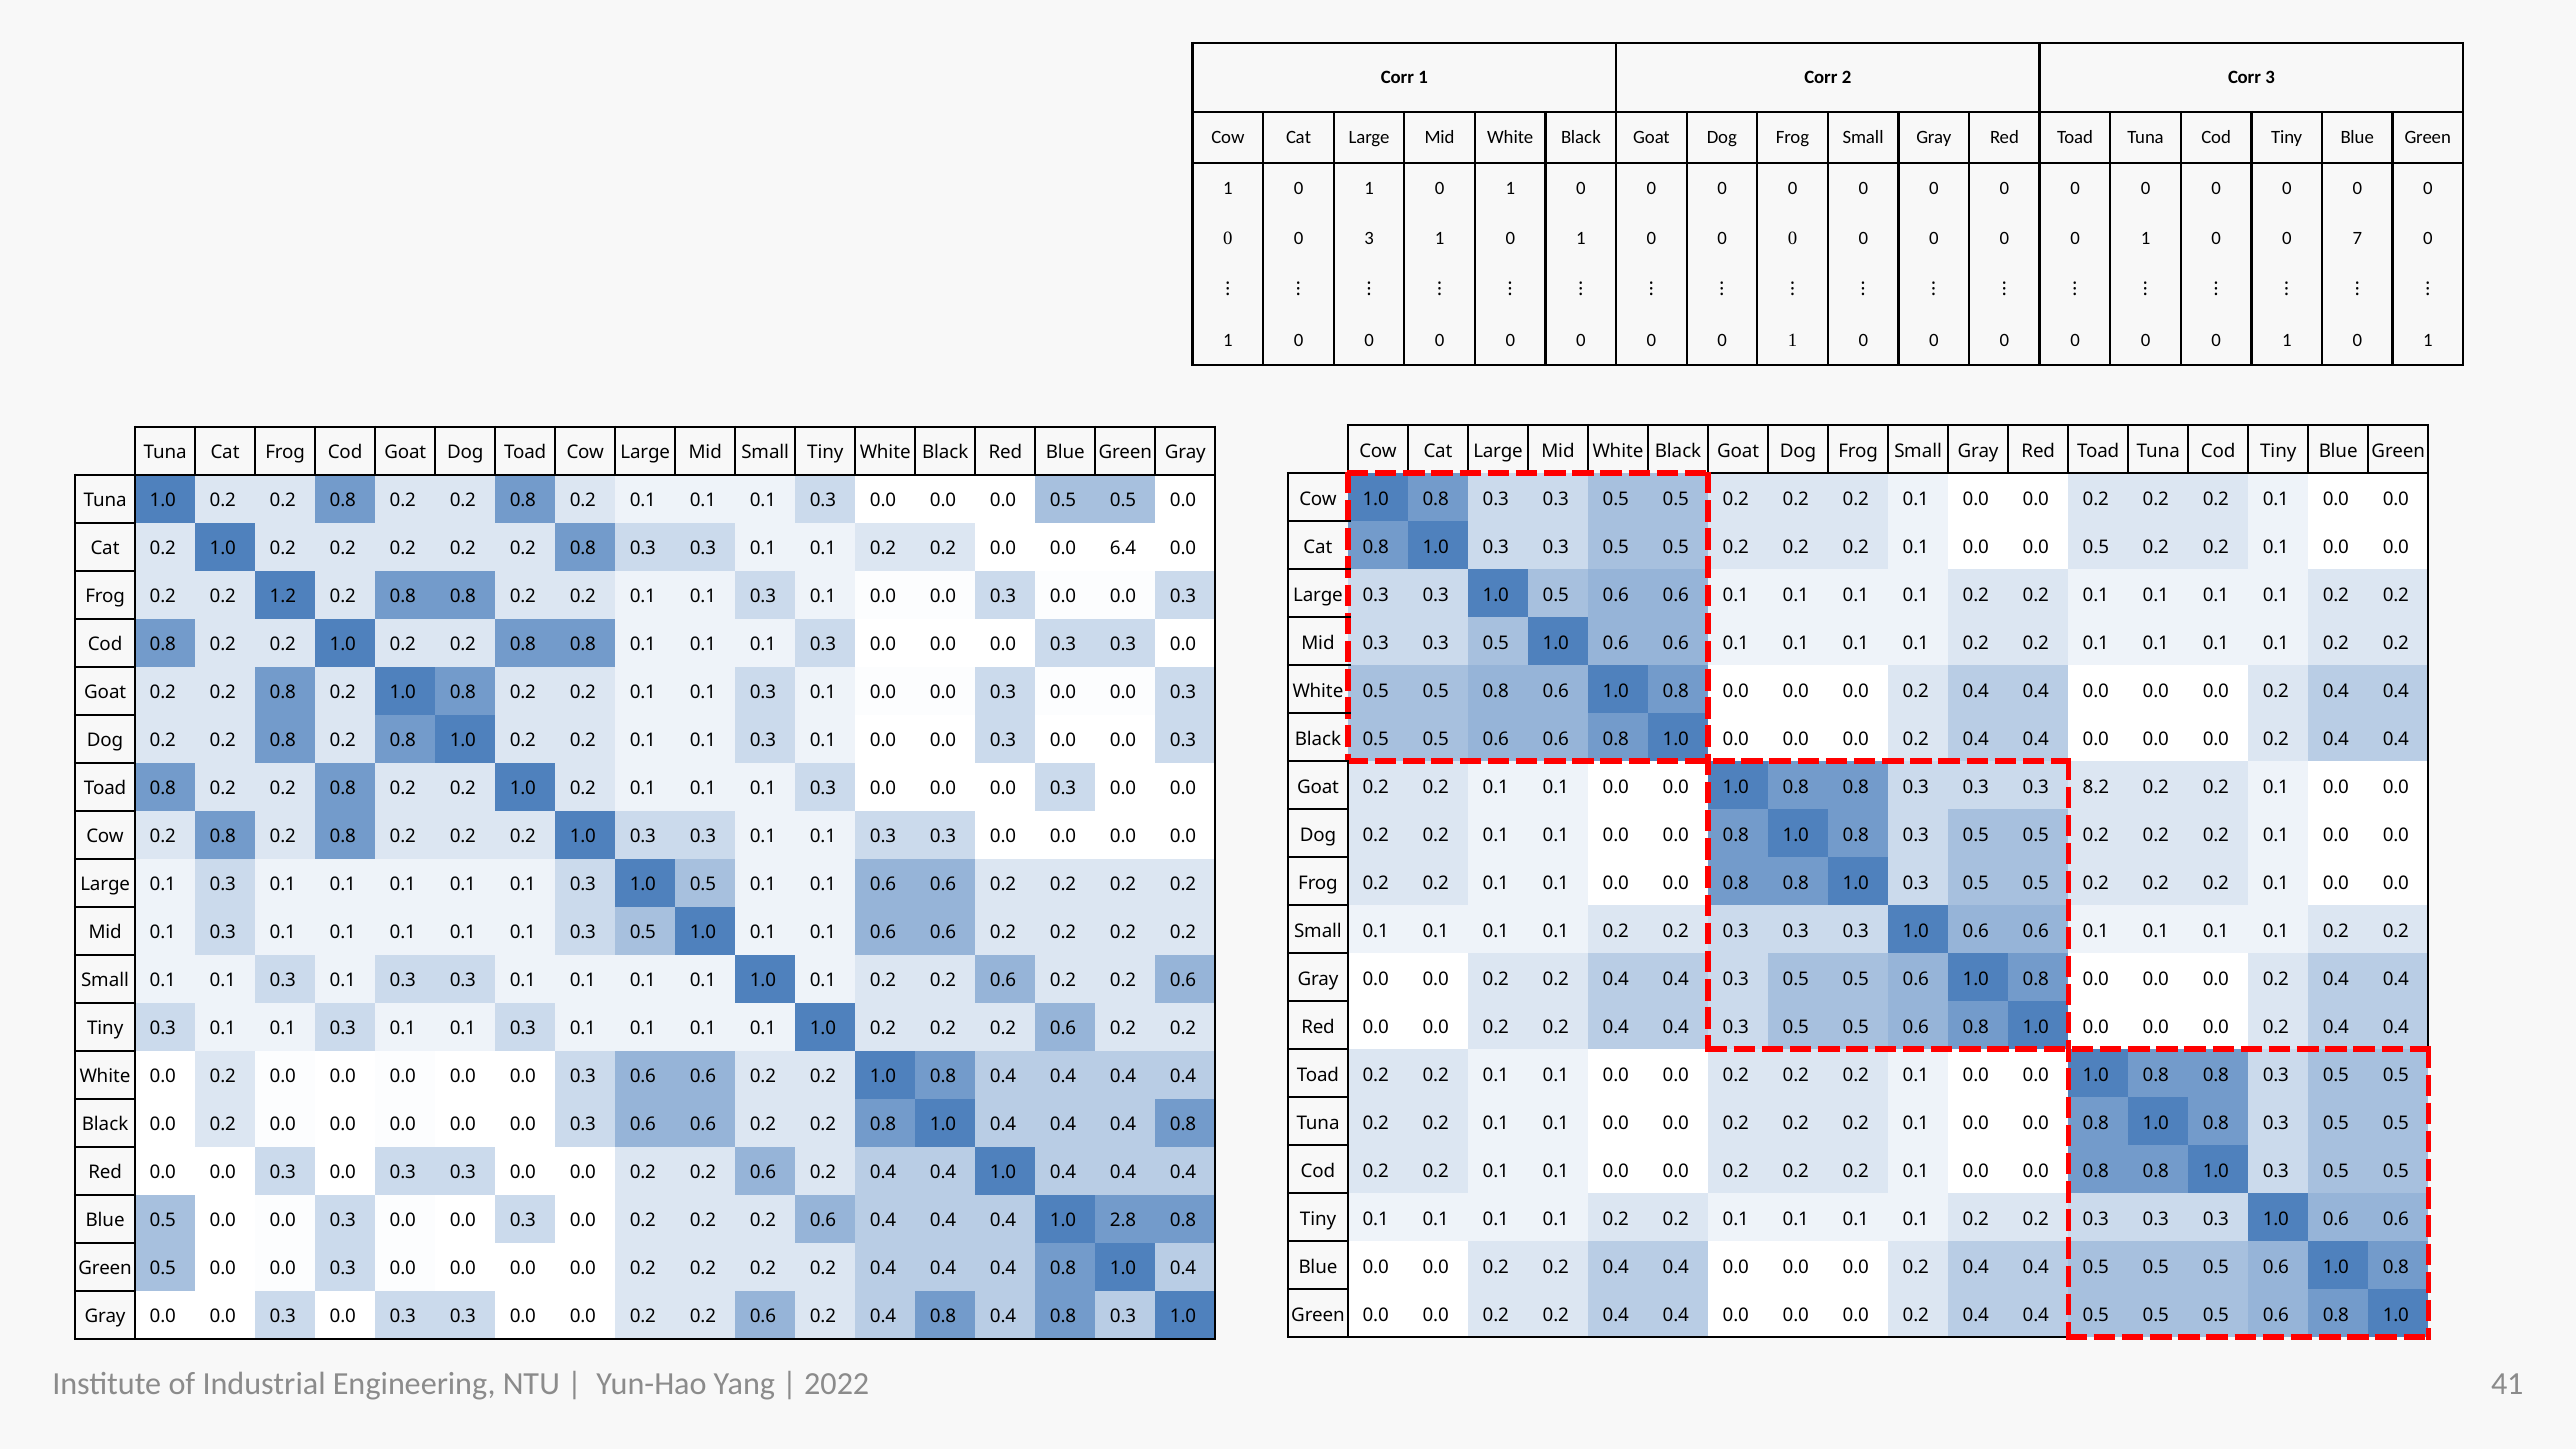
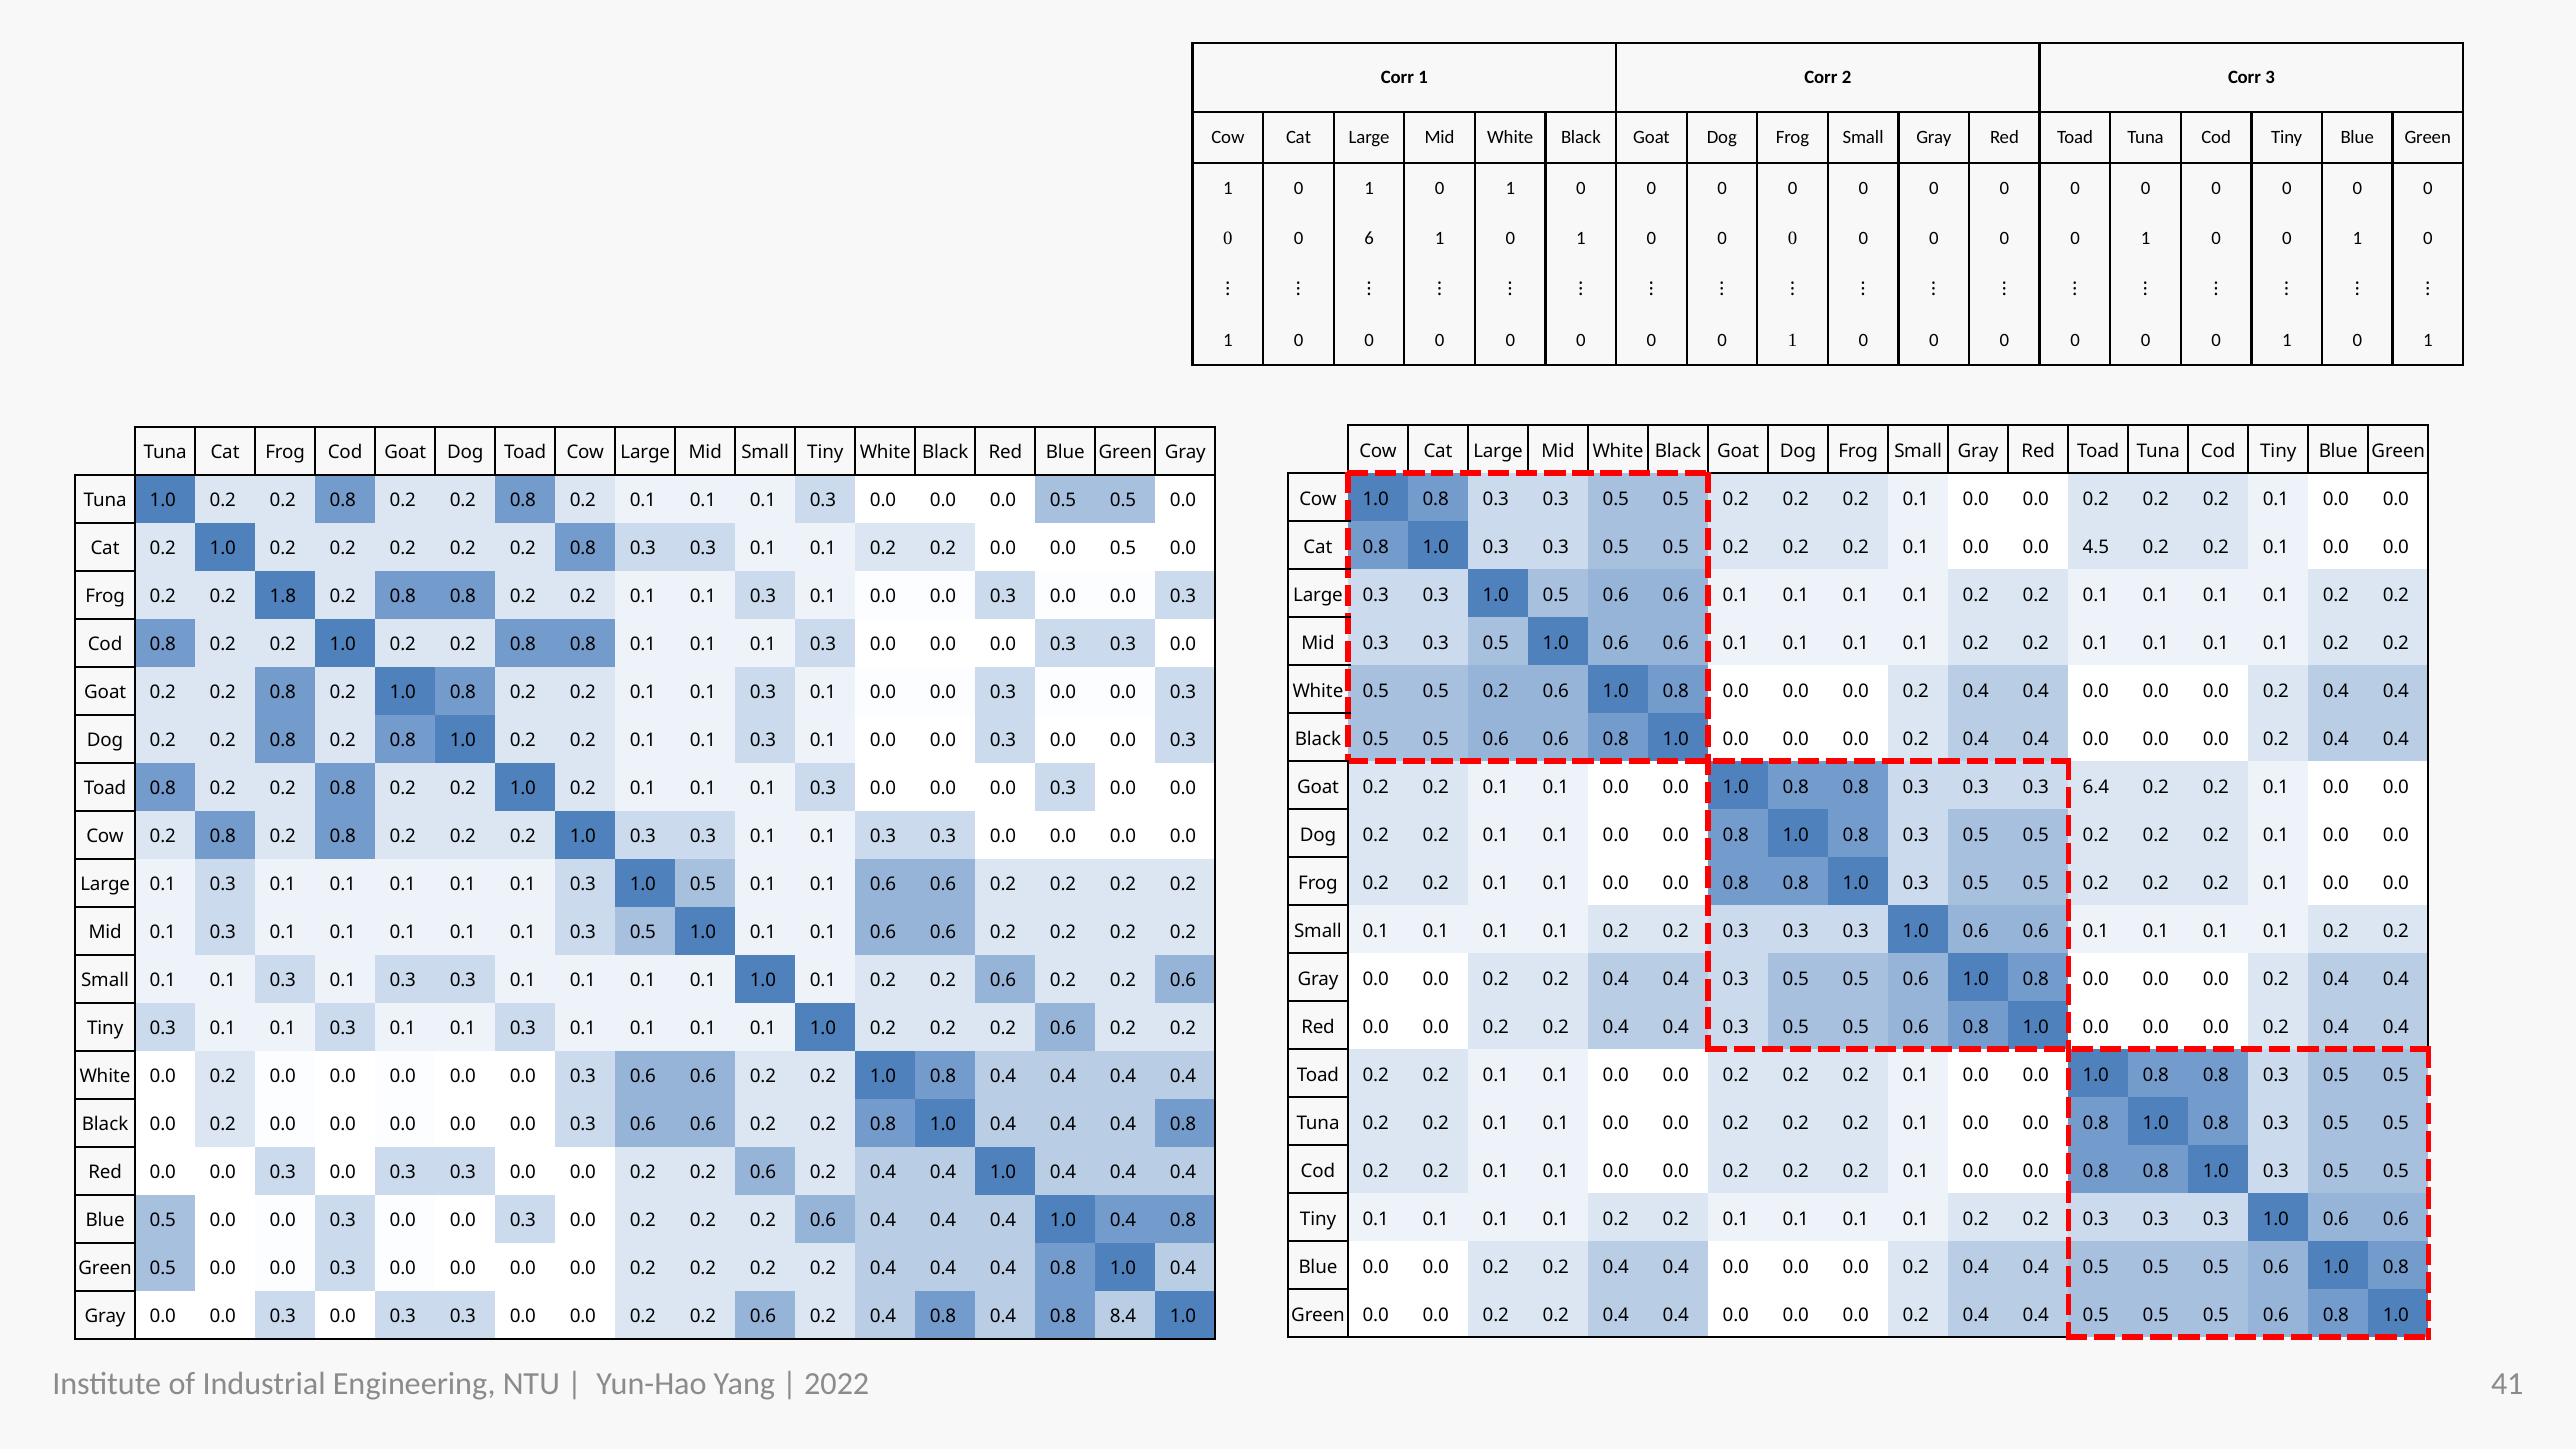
0 3: 3 -> 6
1 0 0 7: 7 -> 1
0.1 0.0 0.0 0.5: 0.5 -> 4.5
0.2 0.0 0.0 6.4: 6.4 -> 0.5
1.2: 1.2 -> 1.8
White 0.5 0.5 0.8: 0.8 -> 0.2
8.2: 8.2 -> 6.4
2.8 at (1123, 1220): 2.8 -> 0.4
0.4 0.8 0.3: 0.3 -> 8.4
